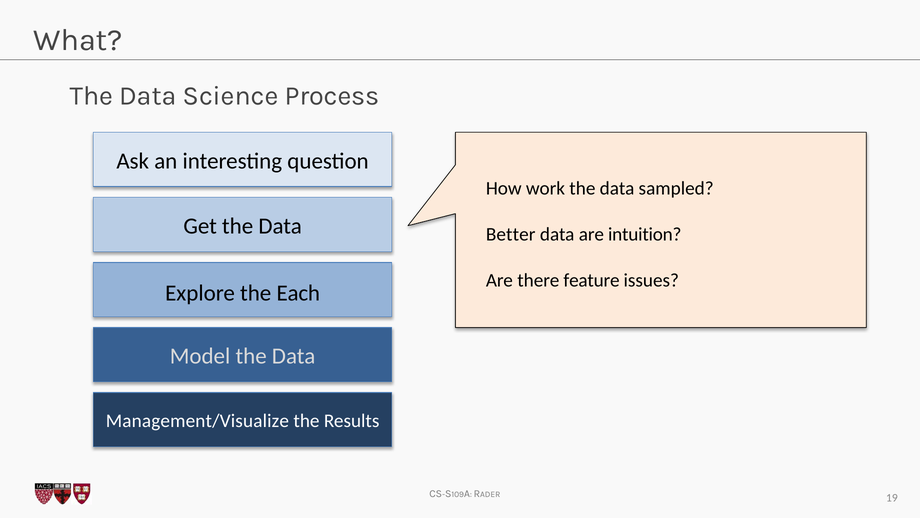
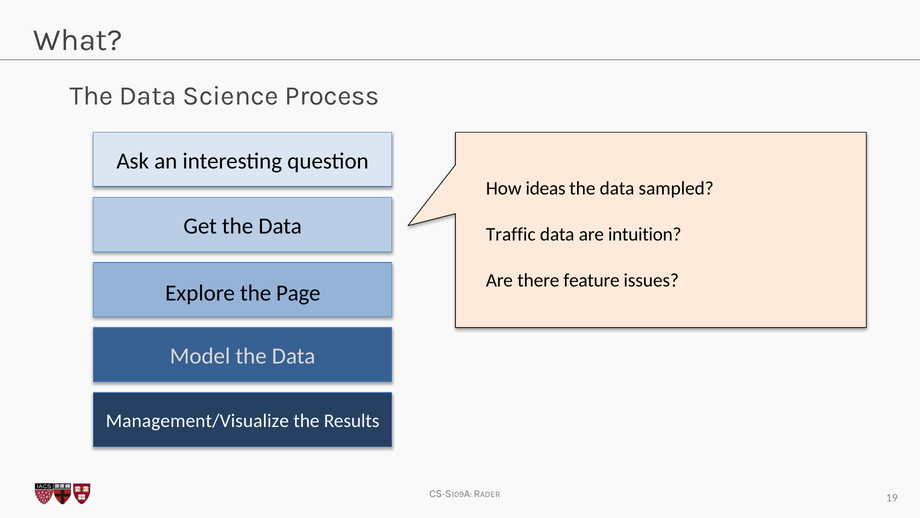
work: work -> ideas
Better: Better -> Traffic
Each: Each -> Page
